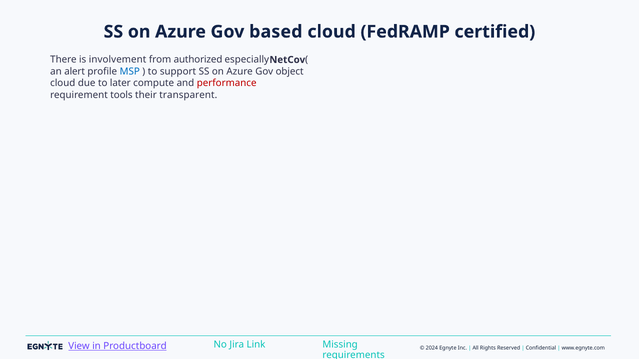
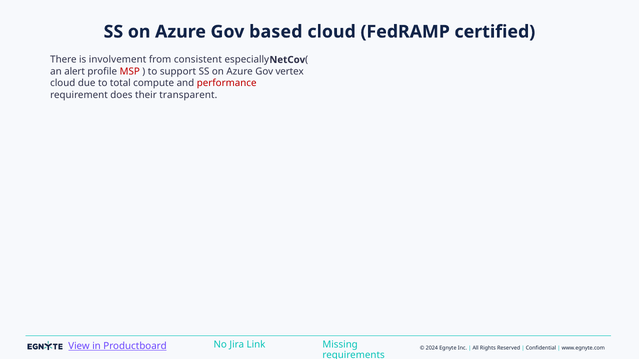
authorized: authorized -> consistent
MSP colour: blue -> red
object: object -> vertex
later: later -> total
tools: tools -> does
